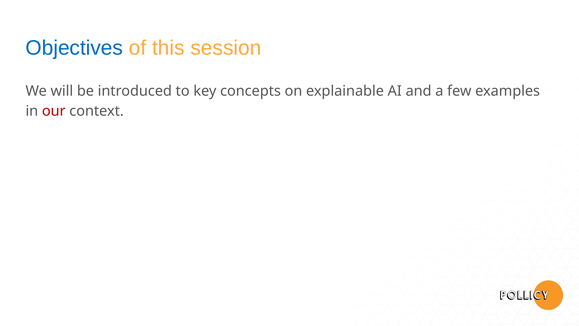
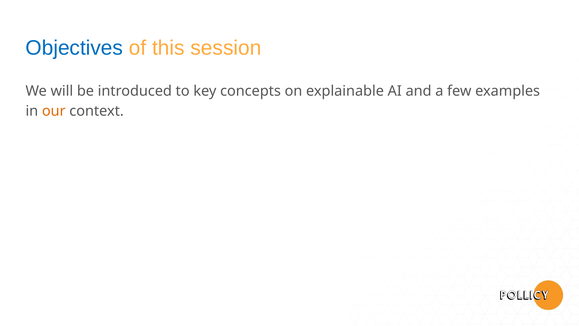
our colour: red -> orange
